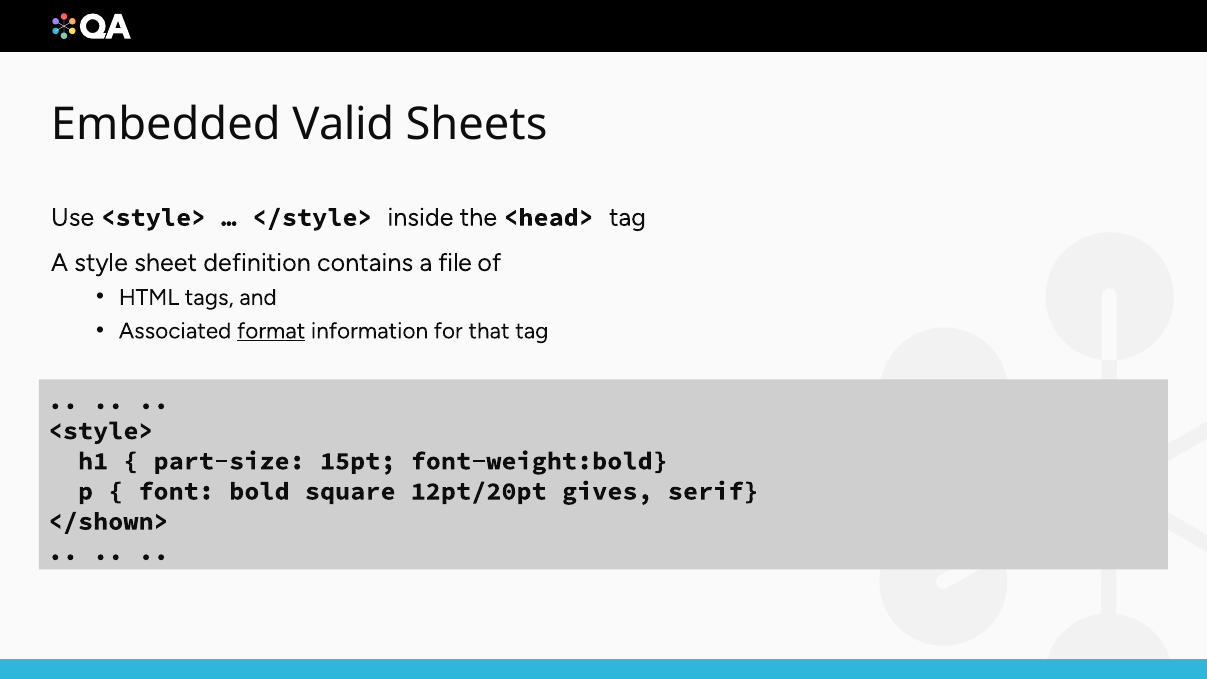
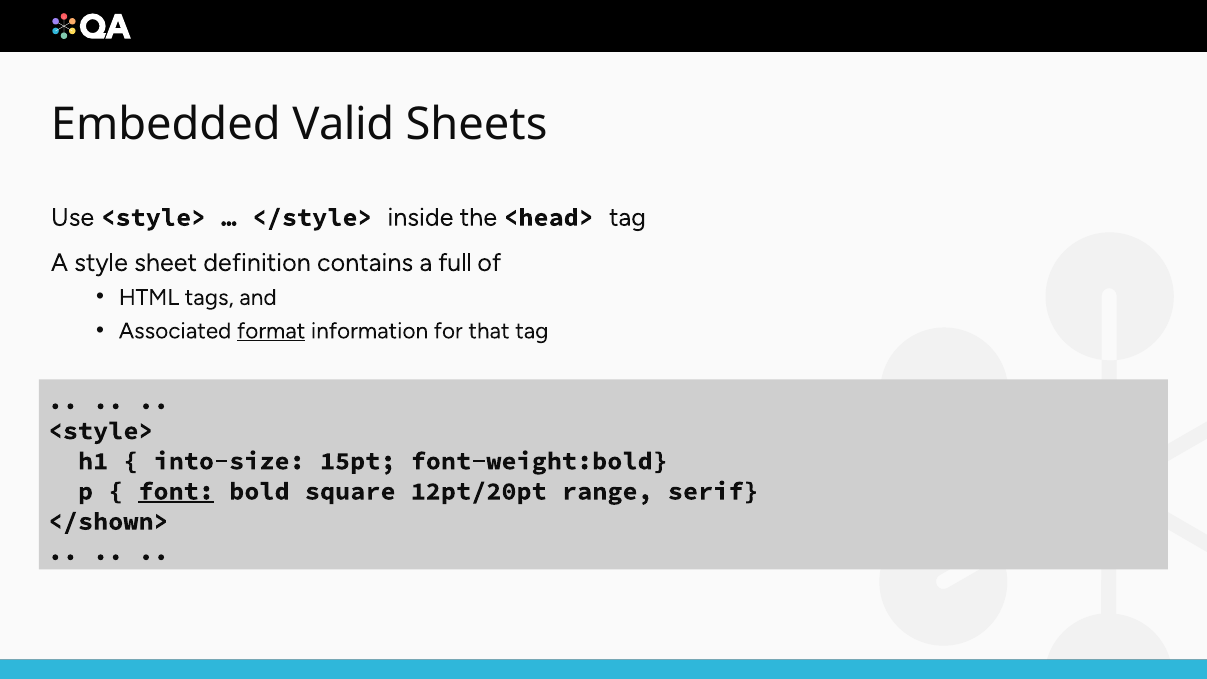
file: file -> full
part-size: part-size -> into-size
font underline: none -> present
gives: gives -> range
